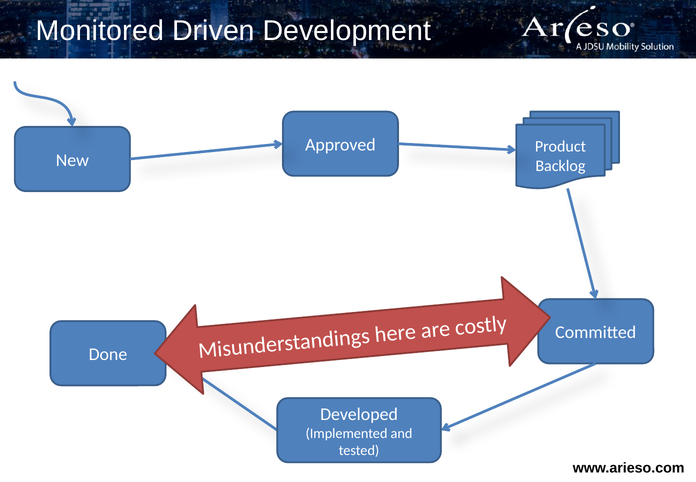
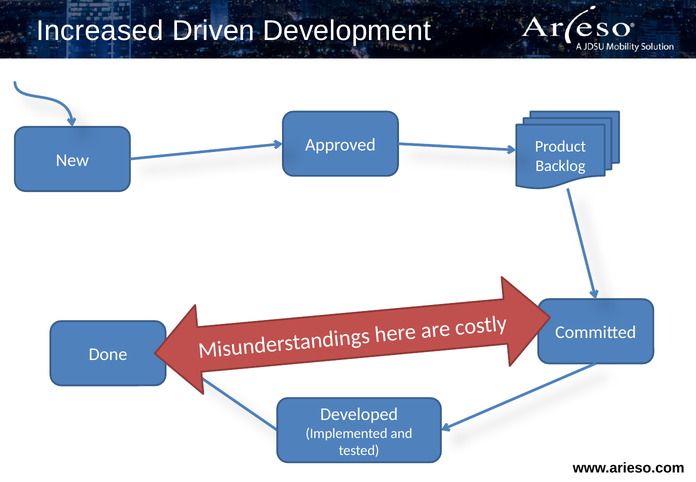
Monitored: Monitored -> Increased
